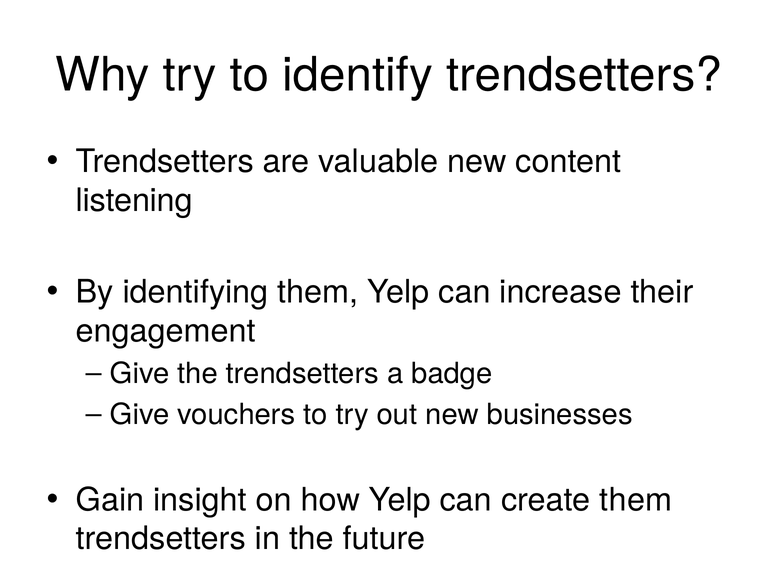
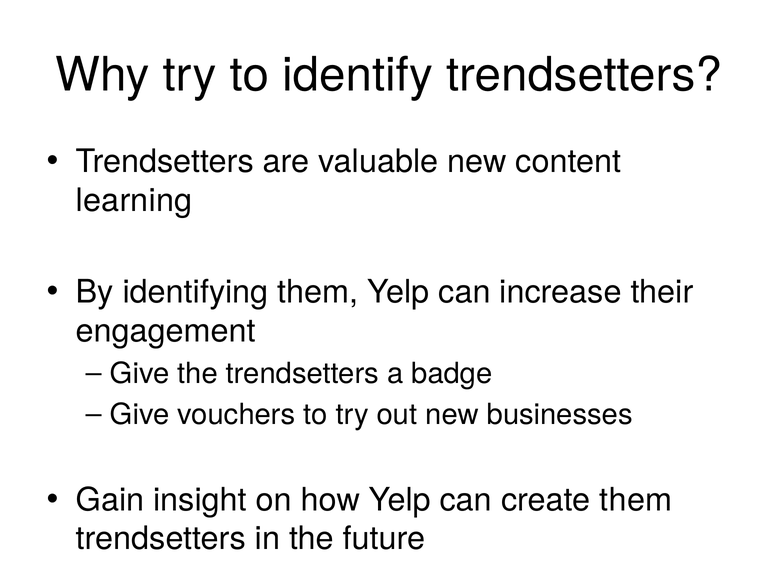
listening: listening -> learning
